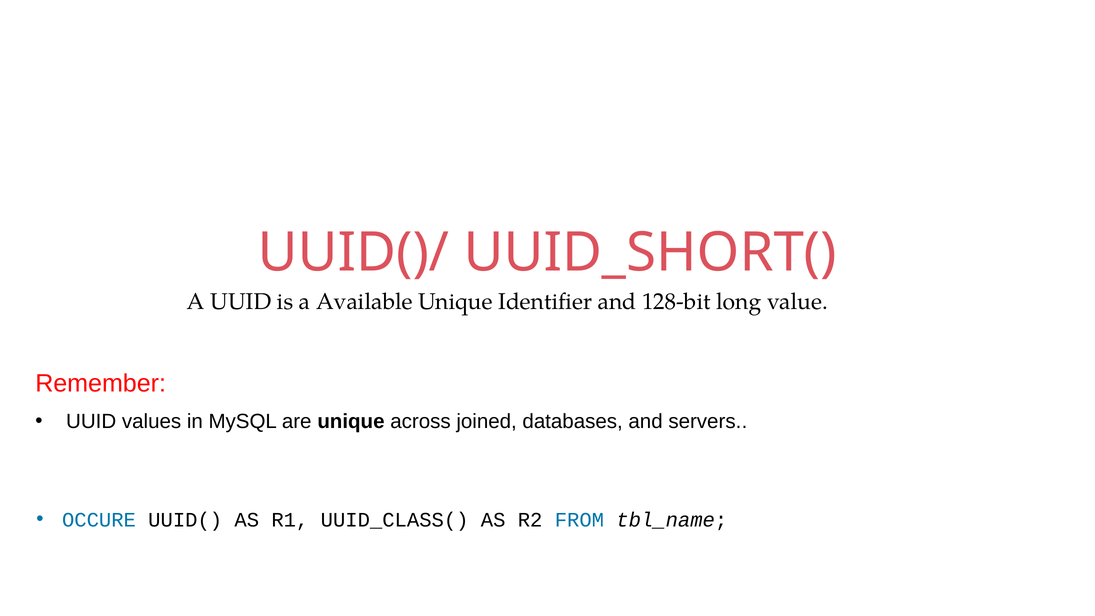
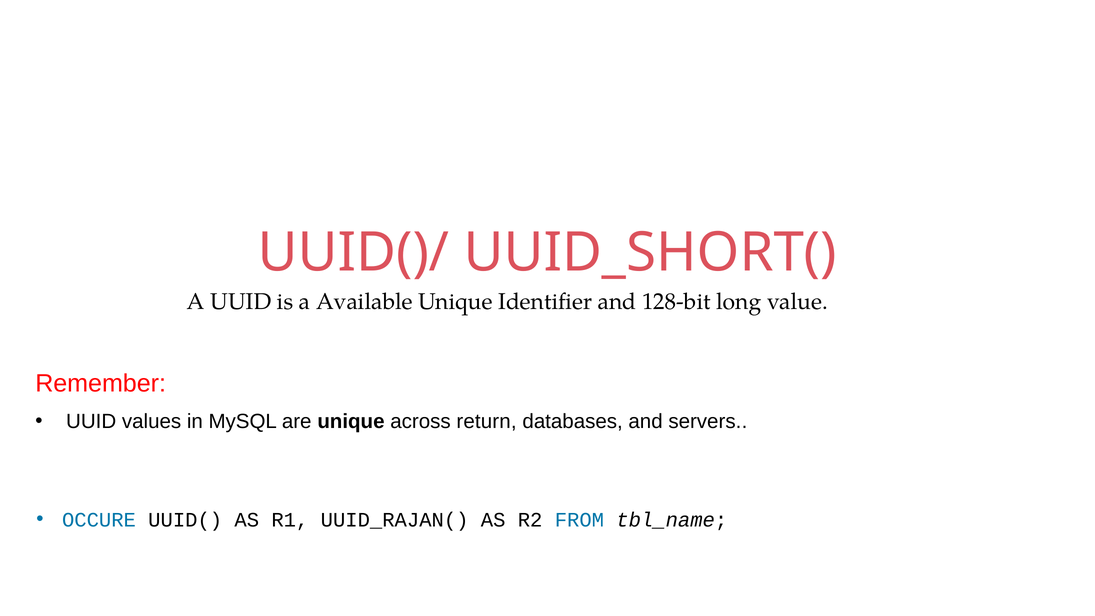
joined: joined -> return
UUID_CLASS(: UUID_CLASS( -> UUID_RAJAN(
